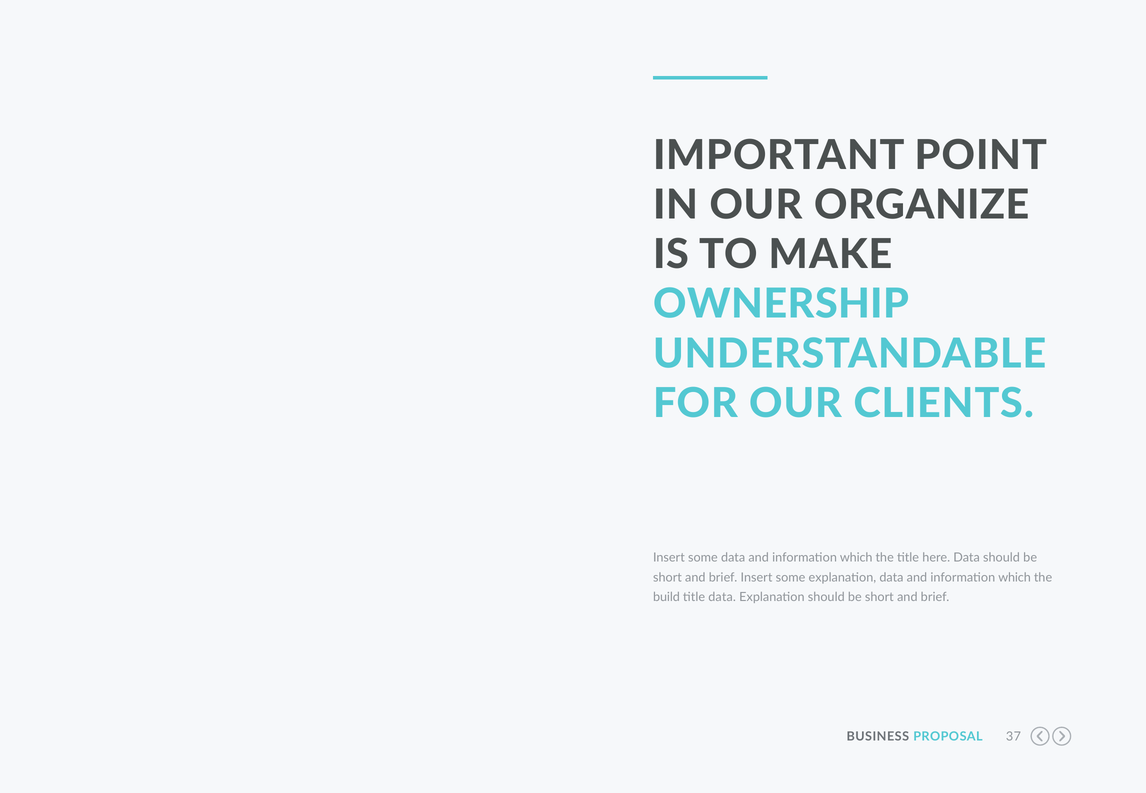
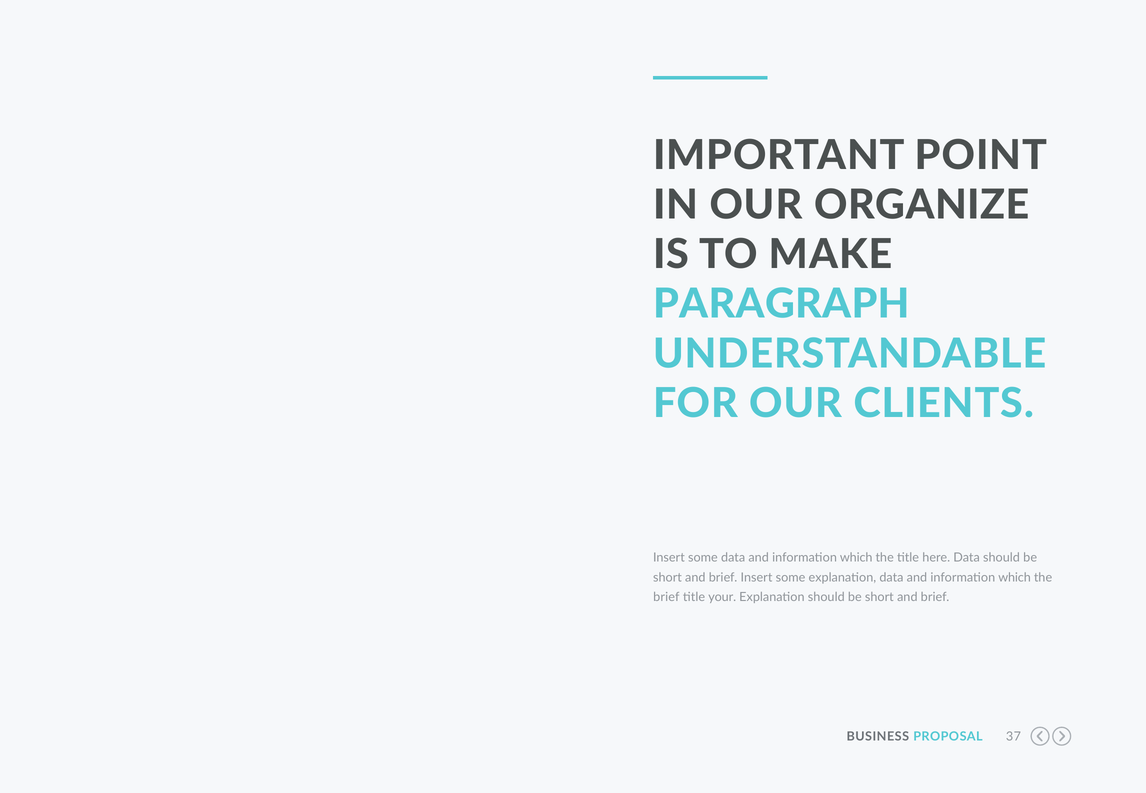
OWNERSHIP: OWNERSHIP -> PARAGRAPH
build at (666, 597): build -> brief
title data: data -> your
